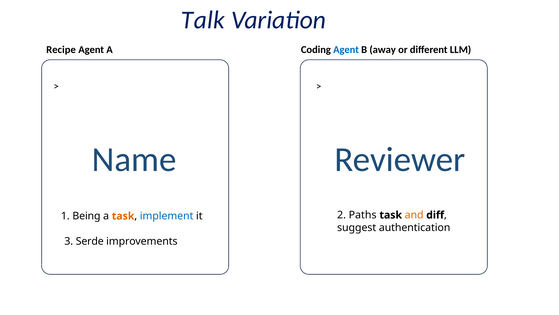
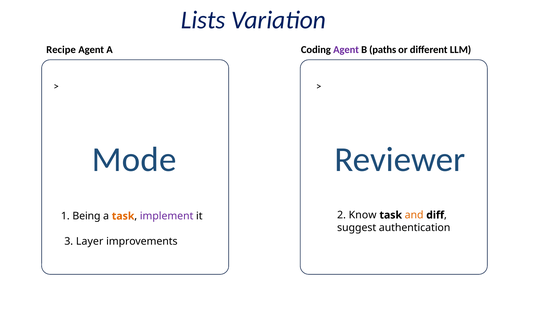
Talk: Talk -> Lists
Agent at (346, 50) colour: blue -> purple
away: away -> paths
Name: Name -> Mode
implement colour: blue -> purple
Paths: Paths -> Know
Serde: Serde -> Layer
